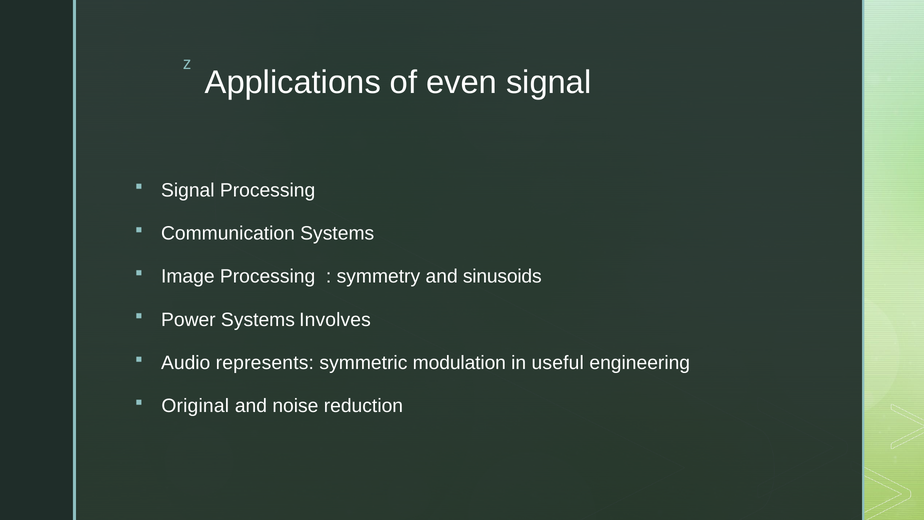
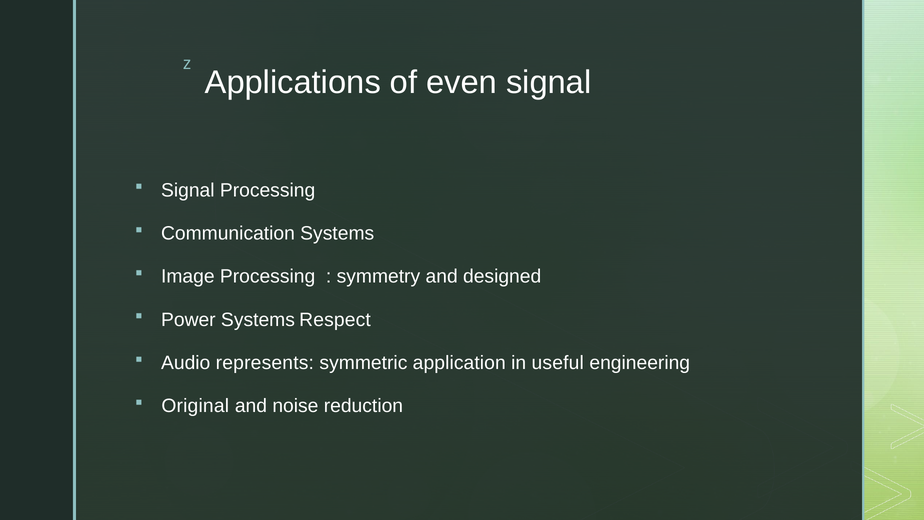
sinusoids: sinusoids -> designed
Involves: Involves -> Respect
modulation: modulation -> application
